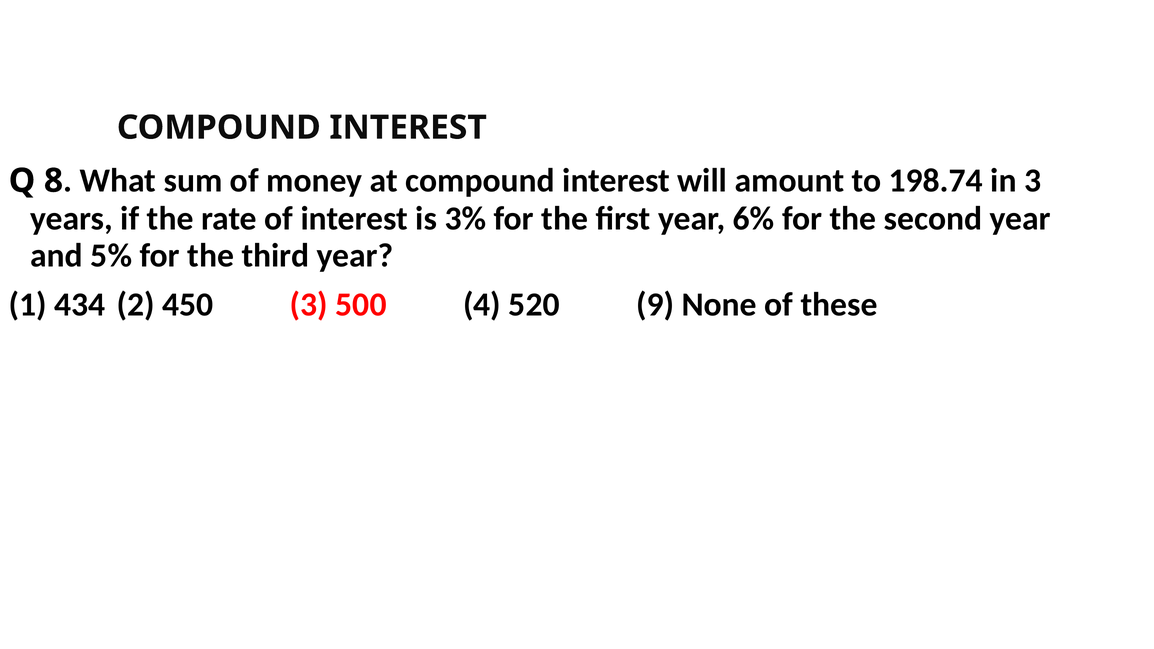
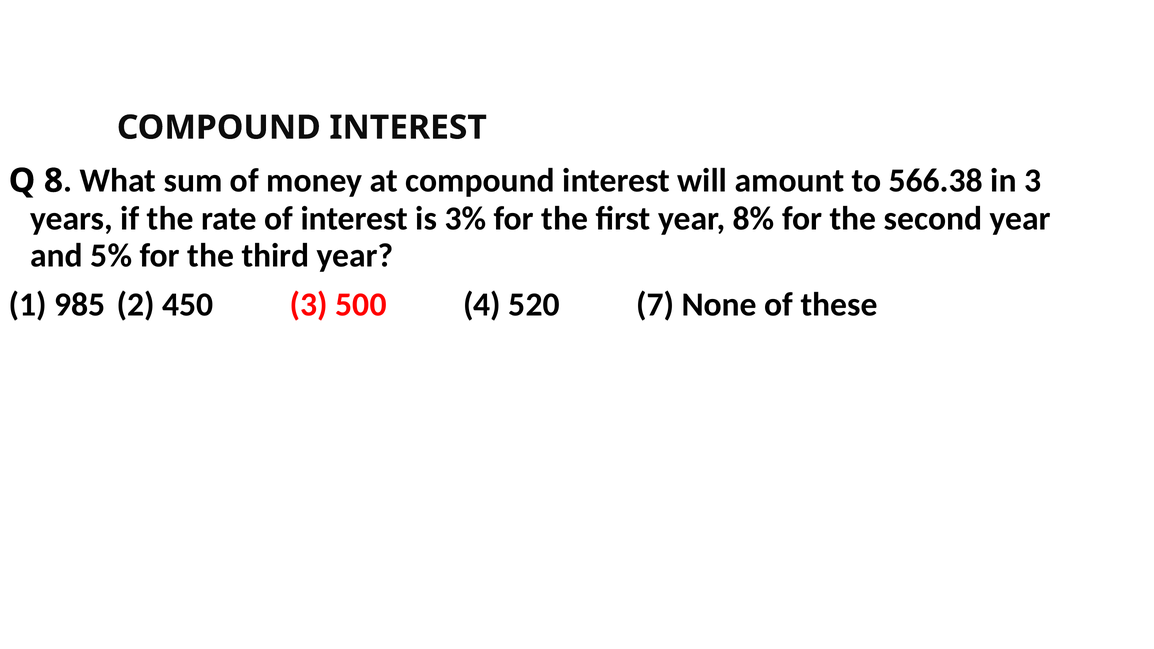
198.74: 198.74 -> 566.38
6%: 6% -> 8%
434: 434 -> 985
9: 9 -> 7
